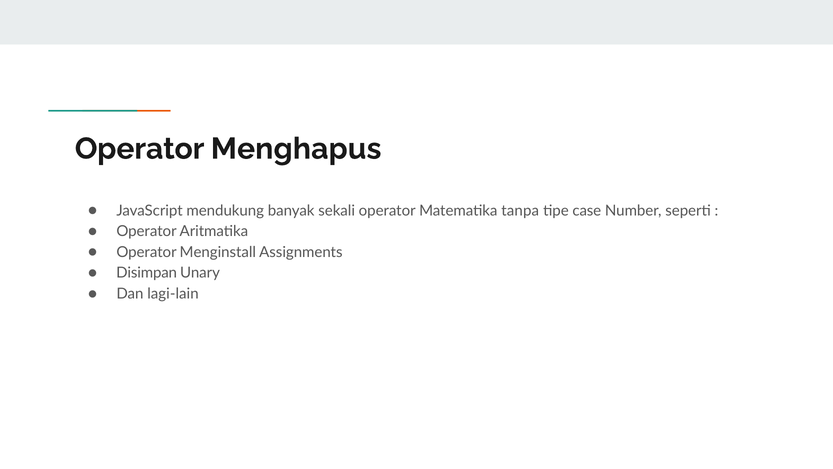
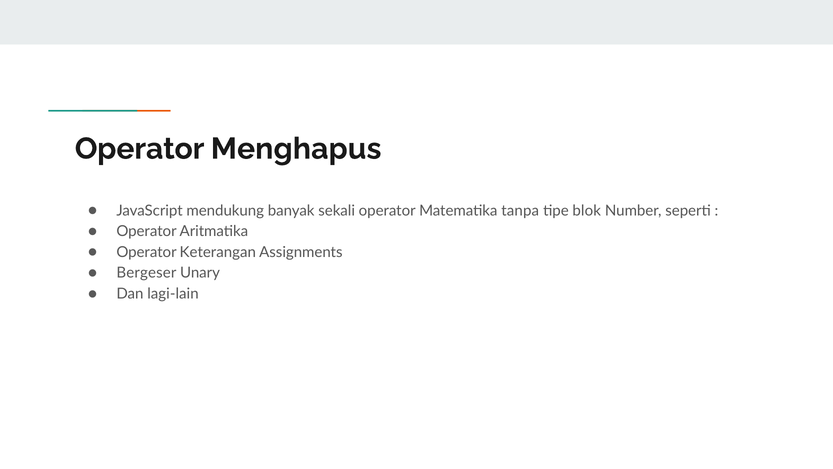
case: case -> blok
Menginstall: Menginstall -> Keterangan
Disimpan: Disimpan -> Bergeser
